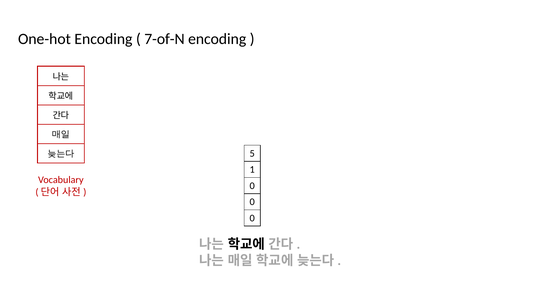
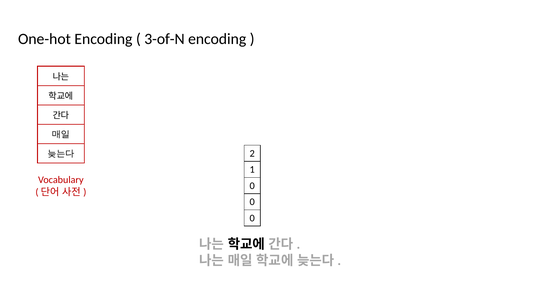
7-of-N: 7-of-N -> 3-of-N
5: 5 -> 2
